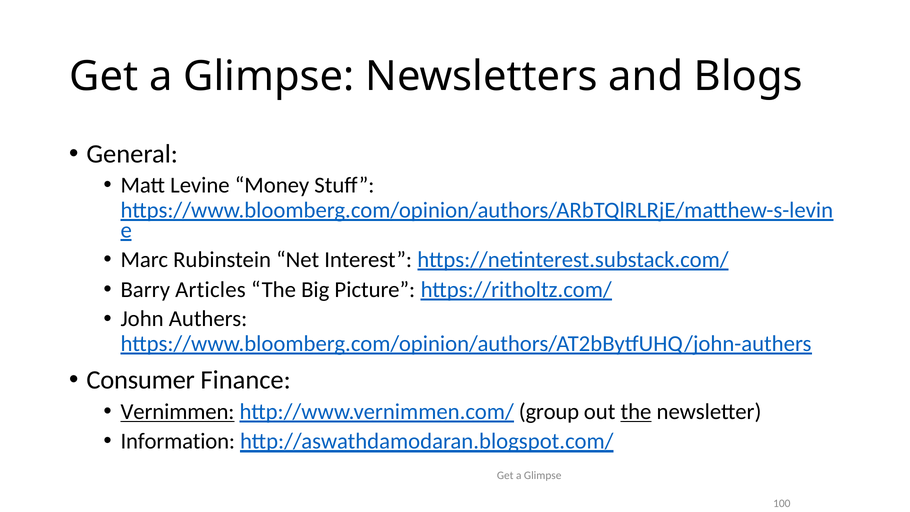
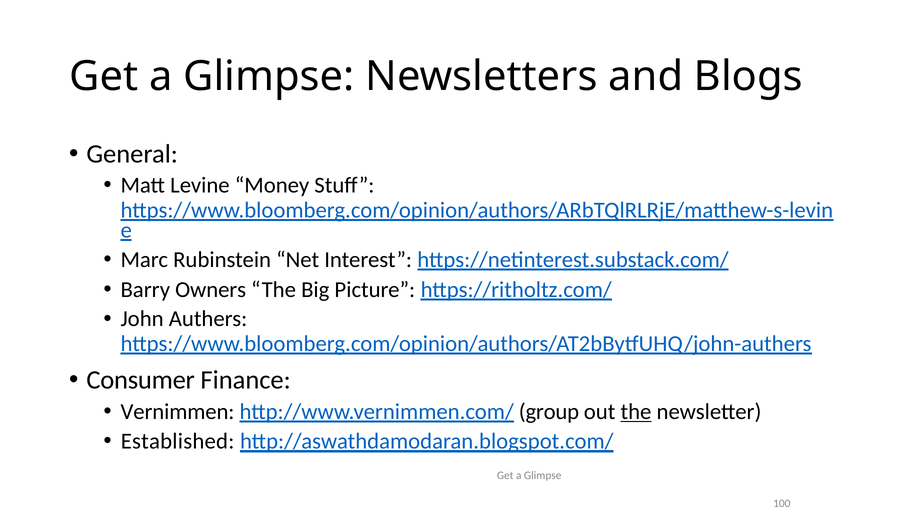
Articles: Articles -> Owners
Vernimmen underline: present -> none
Information: Information -> Established
